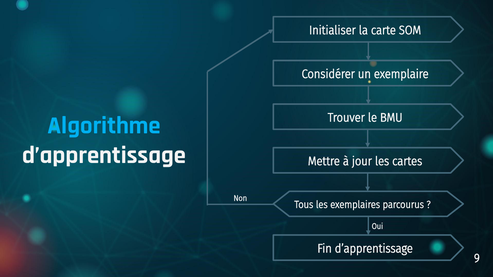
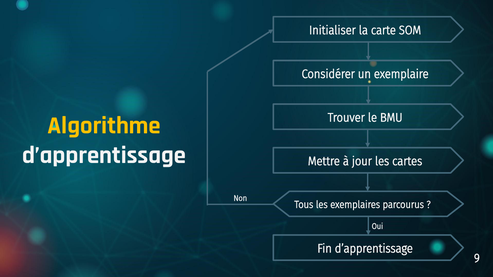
Algorithme colour: light blue -> yellow
